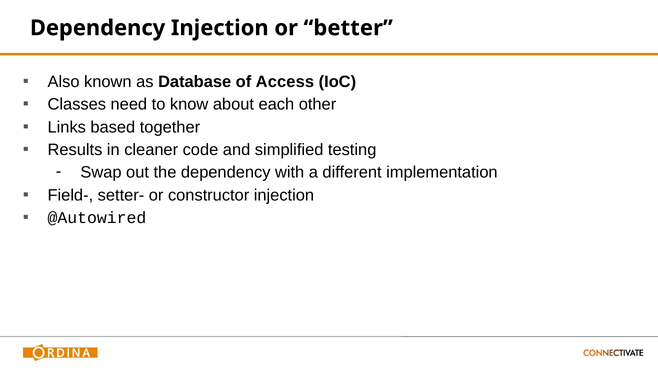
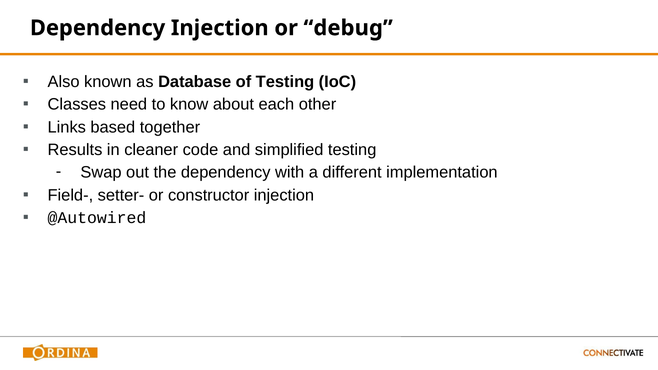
better: better -> debug
of Access: Access -> Testing
